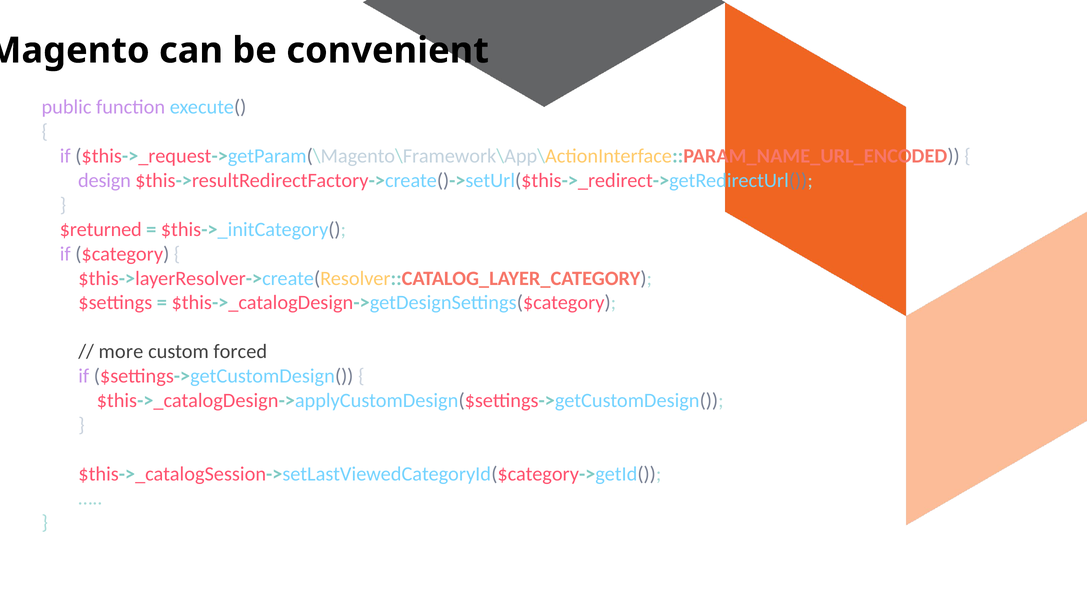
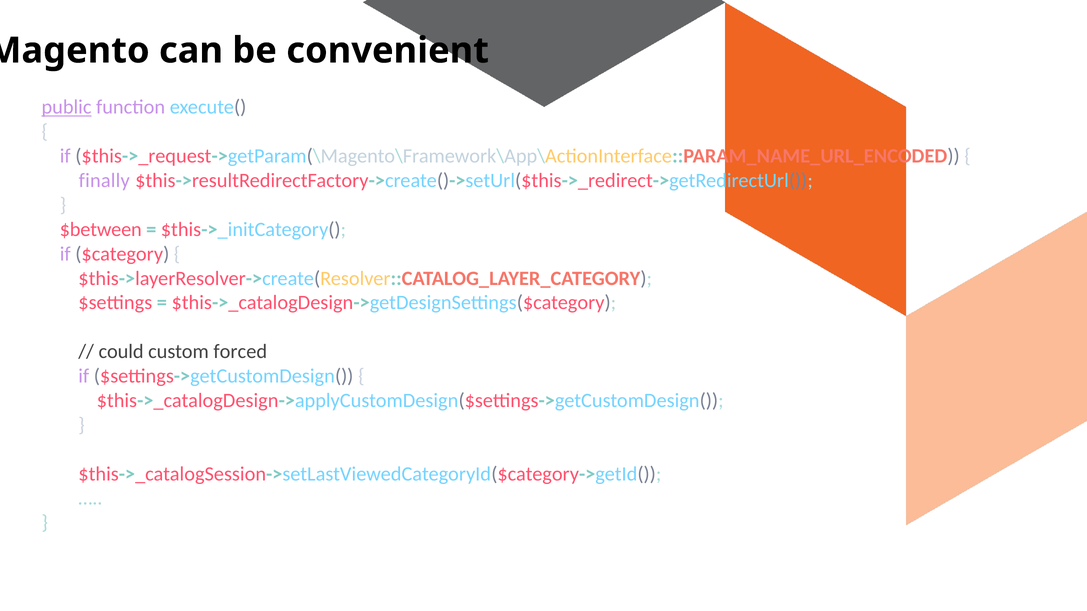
public underline: none -> present
design: design -> finally
$returned: $returned -> $between
more: more -> could
